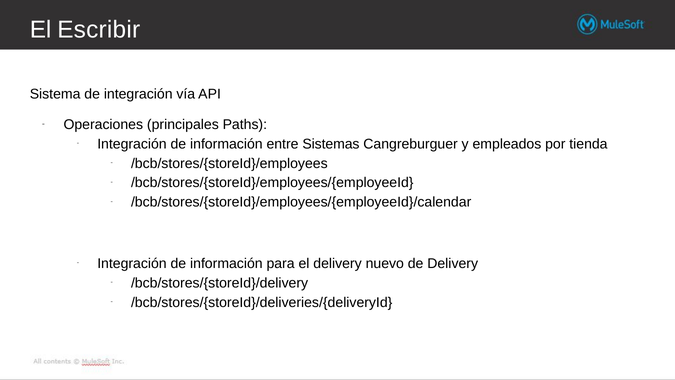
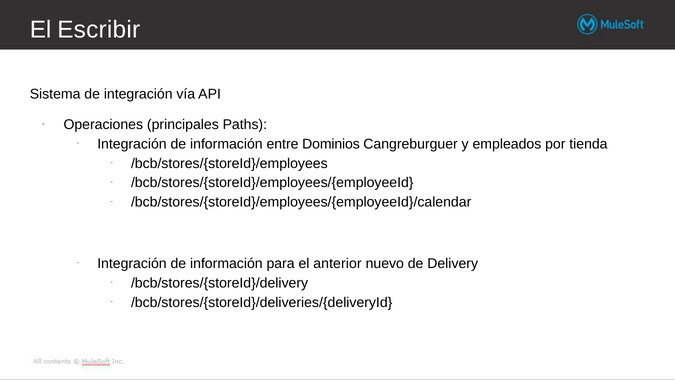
Sistemas: Sistemas -> Dominios
el delivery: delivery -> anterior
